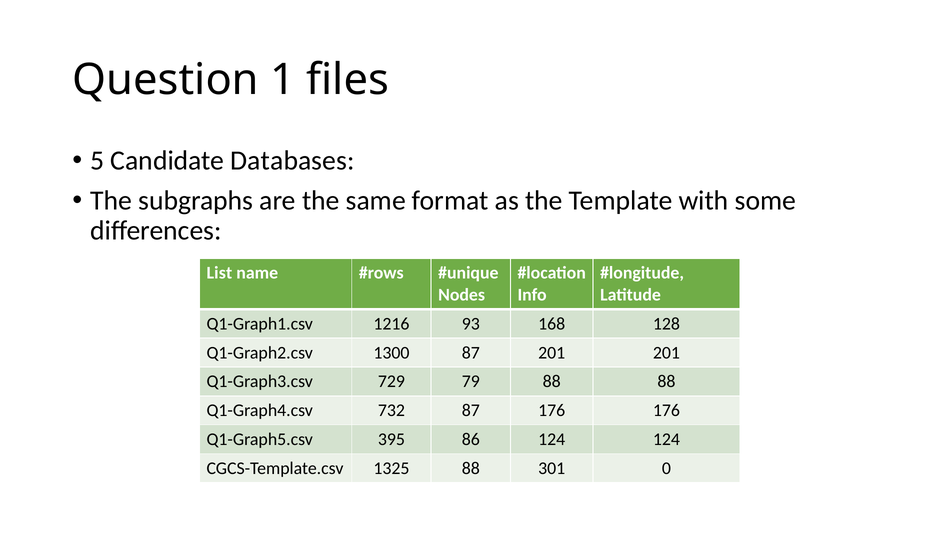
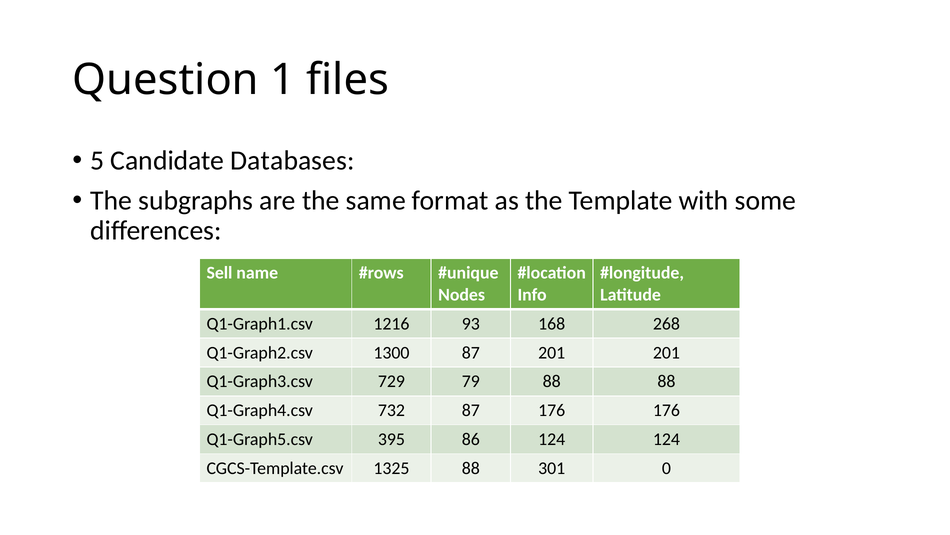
List: List -> Sell
128: 128 -> 268
